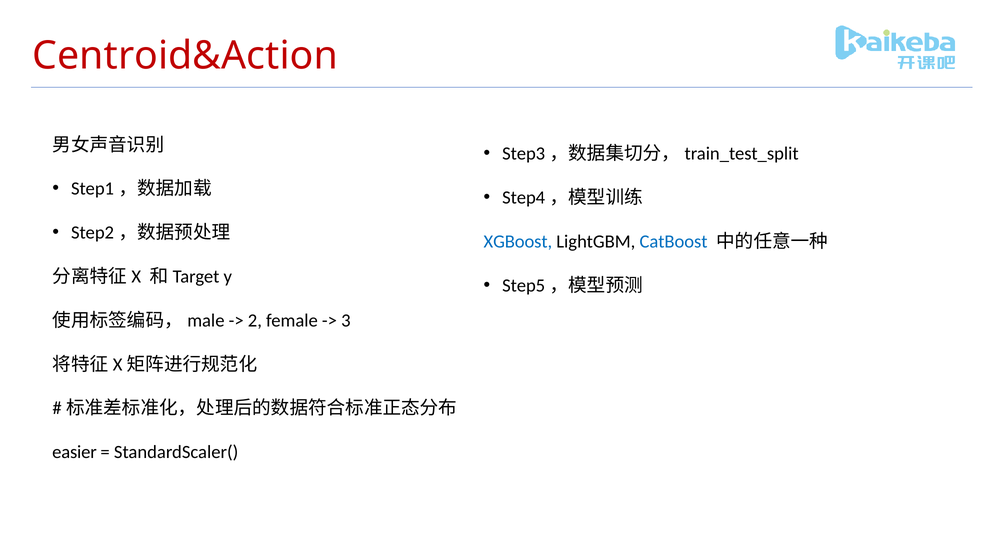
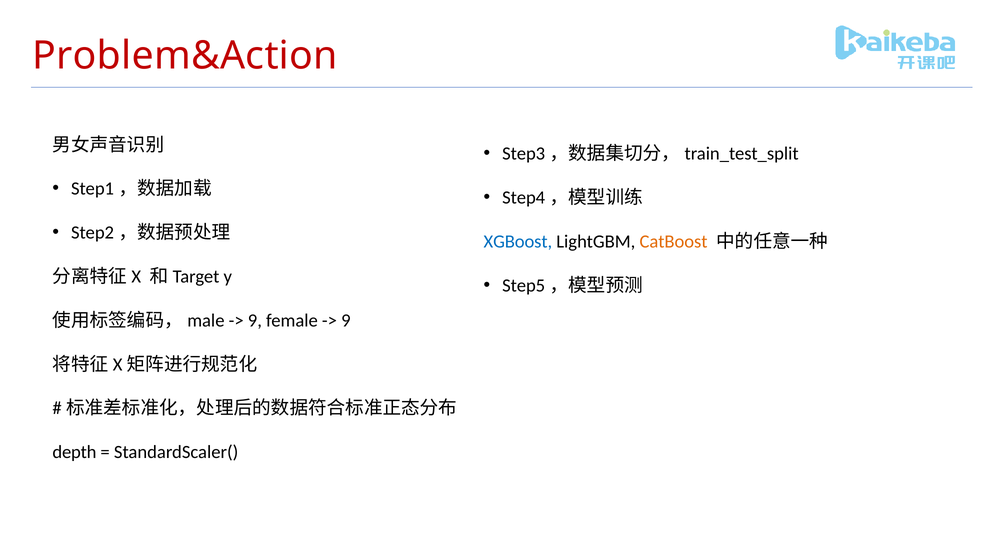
Centroid&Action: Centroid&Action -> Problem&Action
CatBoost colour: blue -> orange
2 at (255, 320): 2 -> 9
3 at (346, 320): 3 -> 9
easier: easier -> depth
